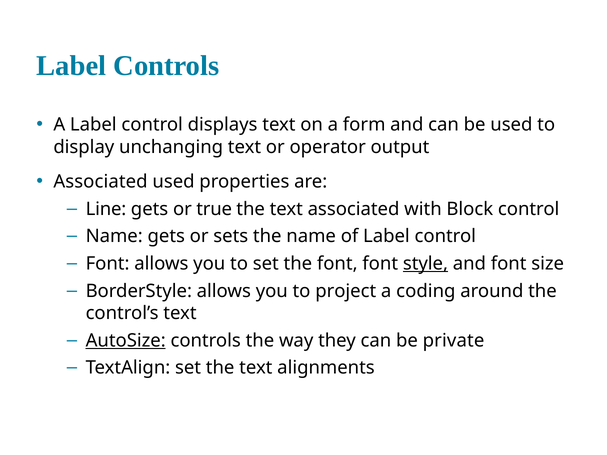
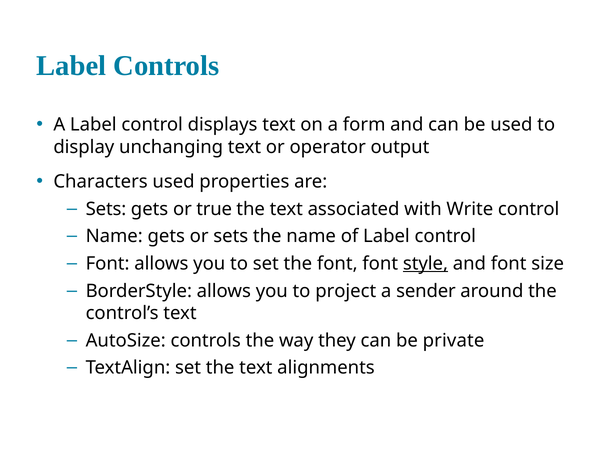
Associated at (100, 182): Associated -> Characters
Line at (106, 209): Line -> Sets
Block: Block -> Write
coding: coding -> sender
AutoSize underline: present -> none
